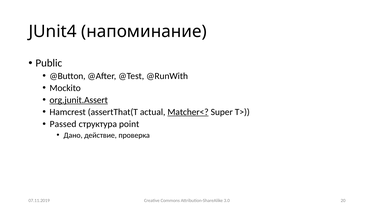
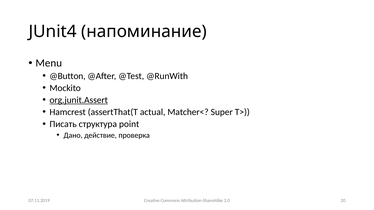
Public: Public -> Menu
Matcher< underline: present -> none
Passed: Passed -> Писать
